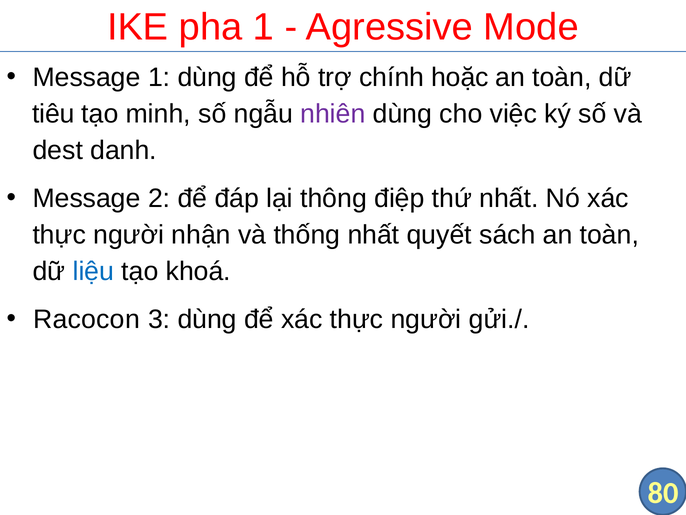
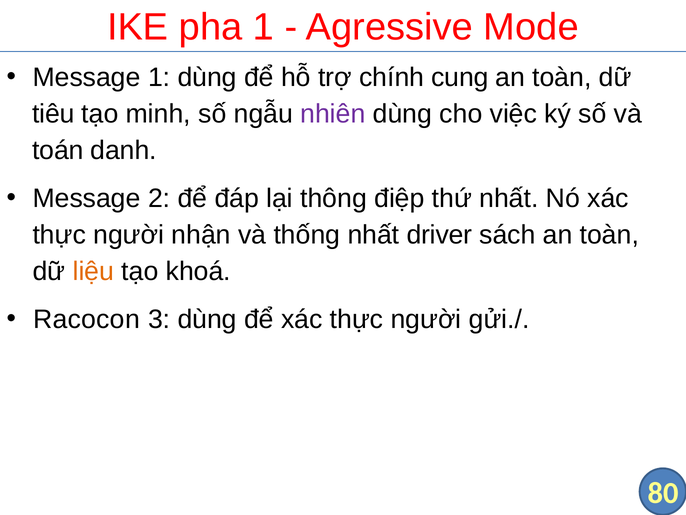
hoặc: hoặc -> cung
dest: dest -> toán
quyết: quyết -> driver
liệu colour: blue -> orange
